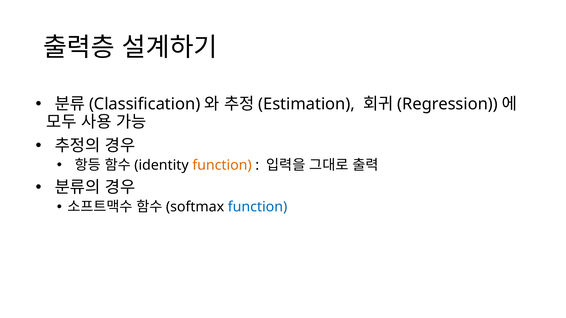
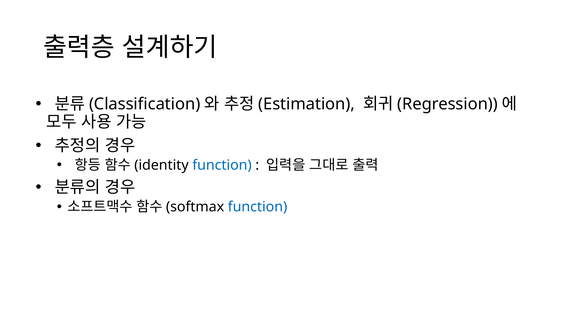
function at (222, 165) colour: orange -> blue
